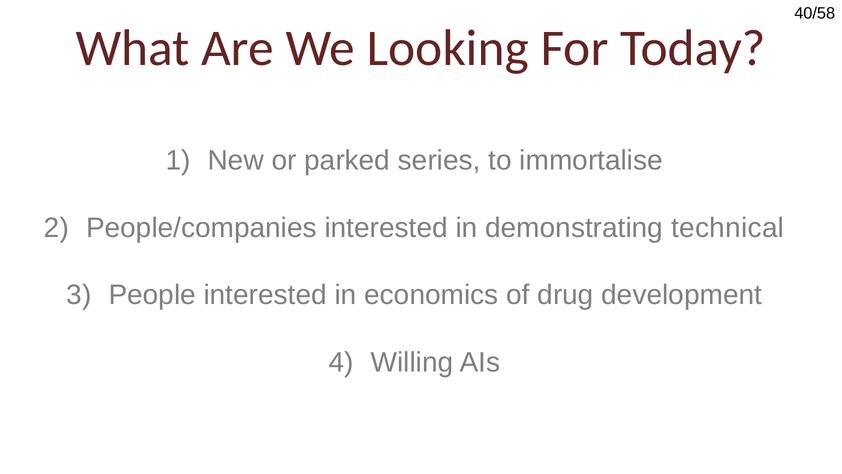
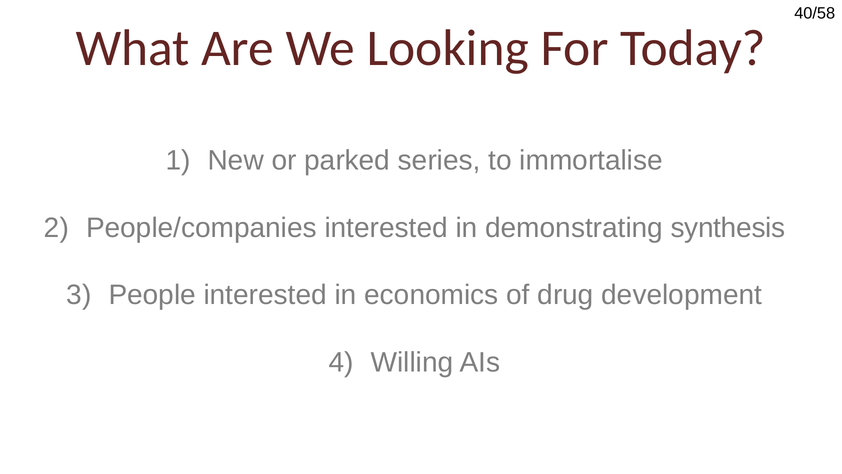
technical: technical -> synthesis
